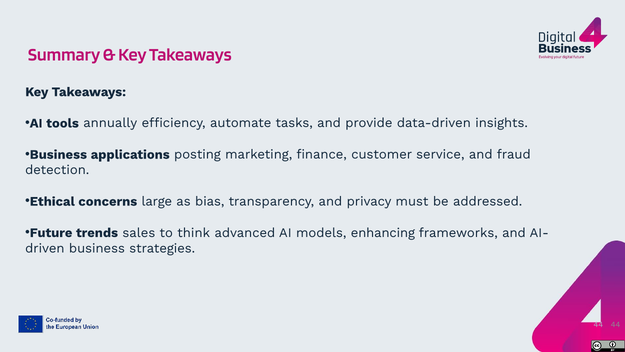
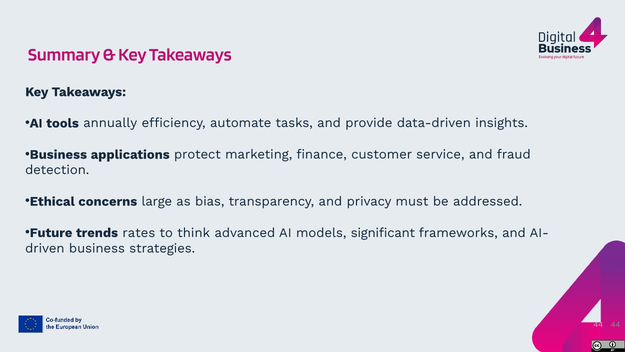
posting: posting -> protect
sales: sales -> rates
enhancing: enhancing -> significant
